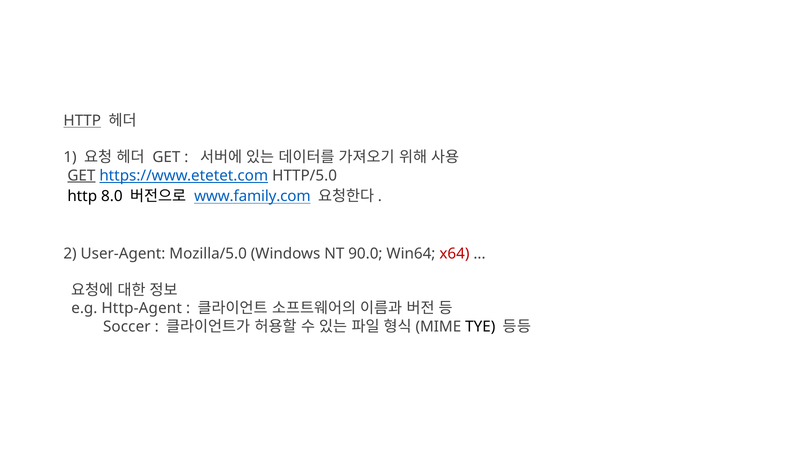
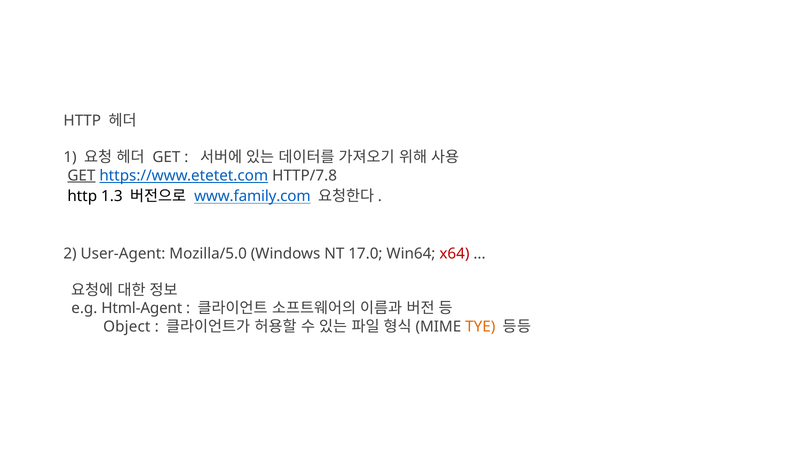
HTTP at (82, 121) underline: present -> none
HTTP/5.0: HTTP/5.0 -> HTTP/7.8
8.0: 8.0 -> 1.3
90.0: 90.0 -> 17.0
Http-Agent: Http-Agent -> Html-Agent
Soccer: Soccer -> Object
TYE colour: black -> orange
